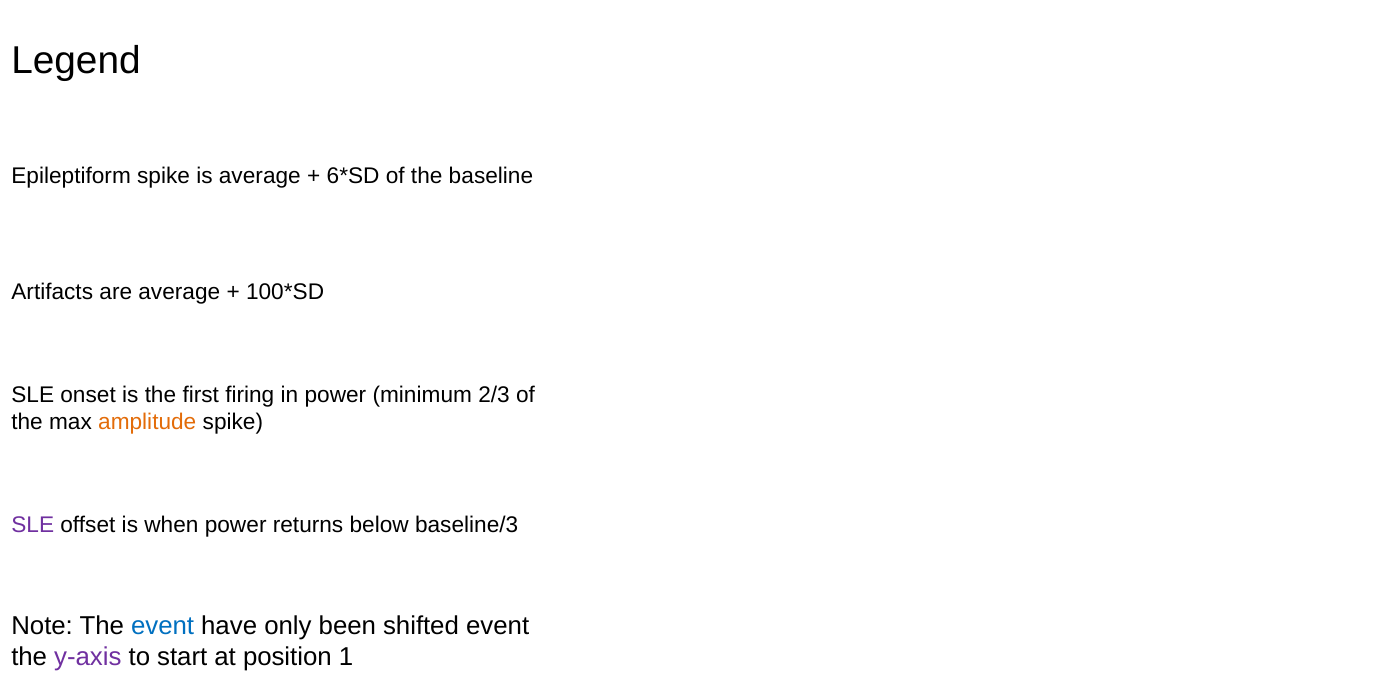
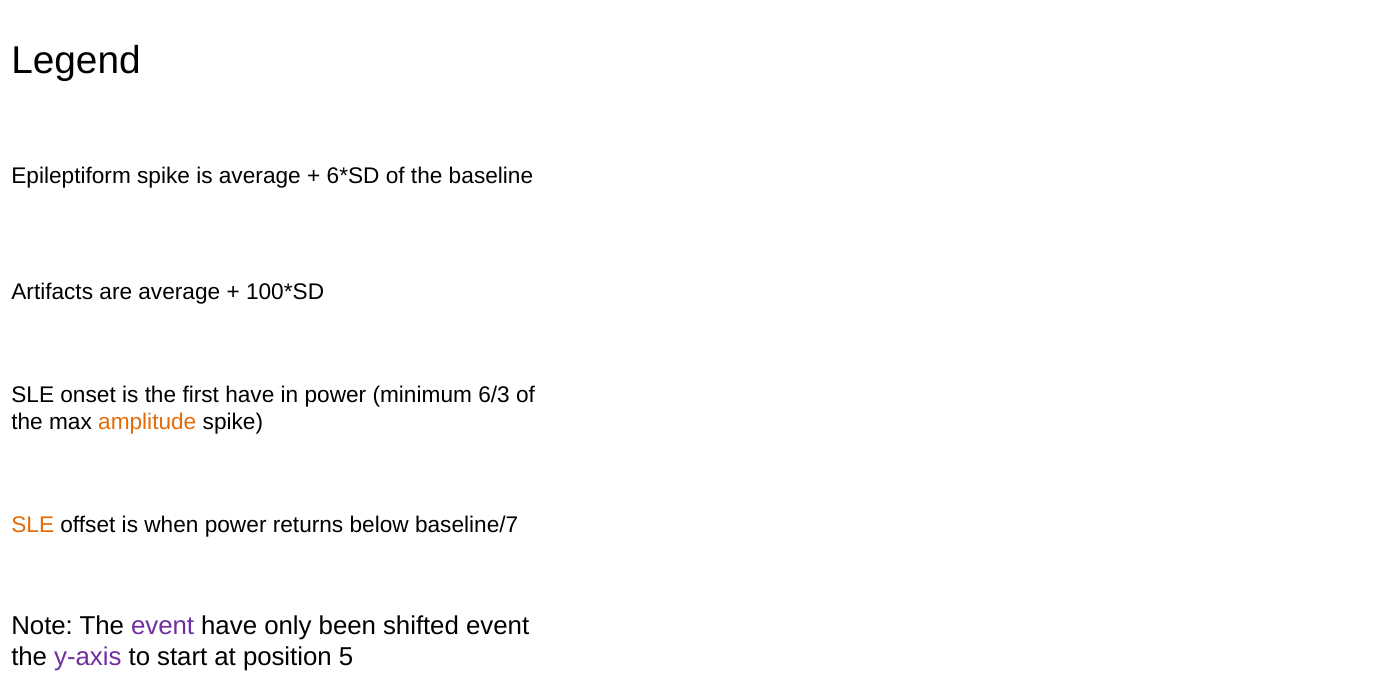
first firing: firing -> have
2/3: 2/3 -> 6/3
SLE at (33, 525) colour: purple -> orange
baseline/3: baseline/3 -> baseline/7
event at (163, 626) colour: blue -> purple
1: 1 -> 5
